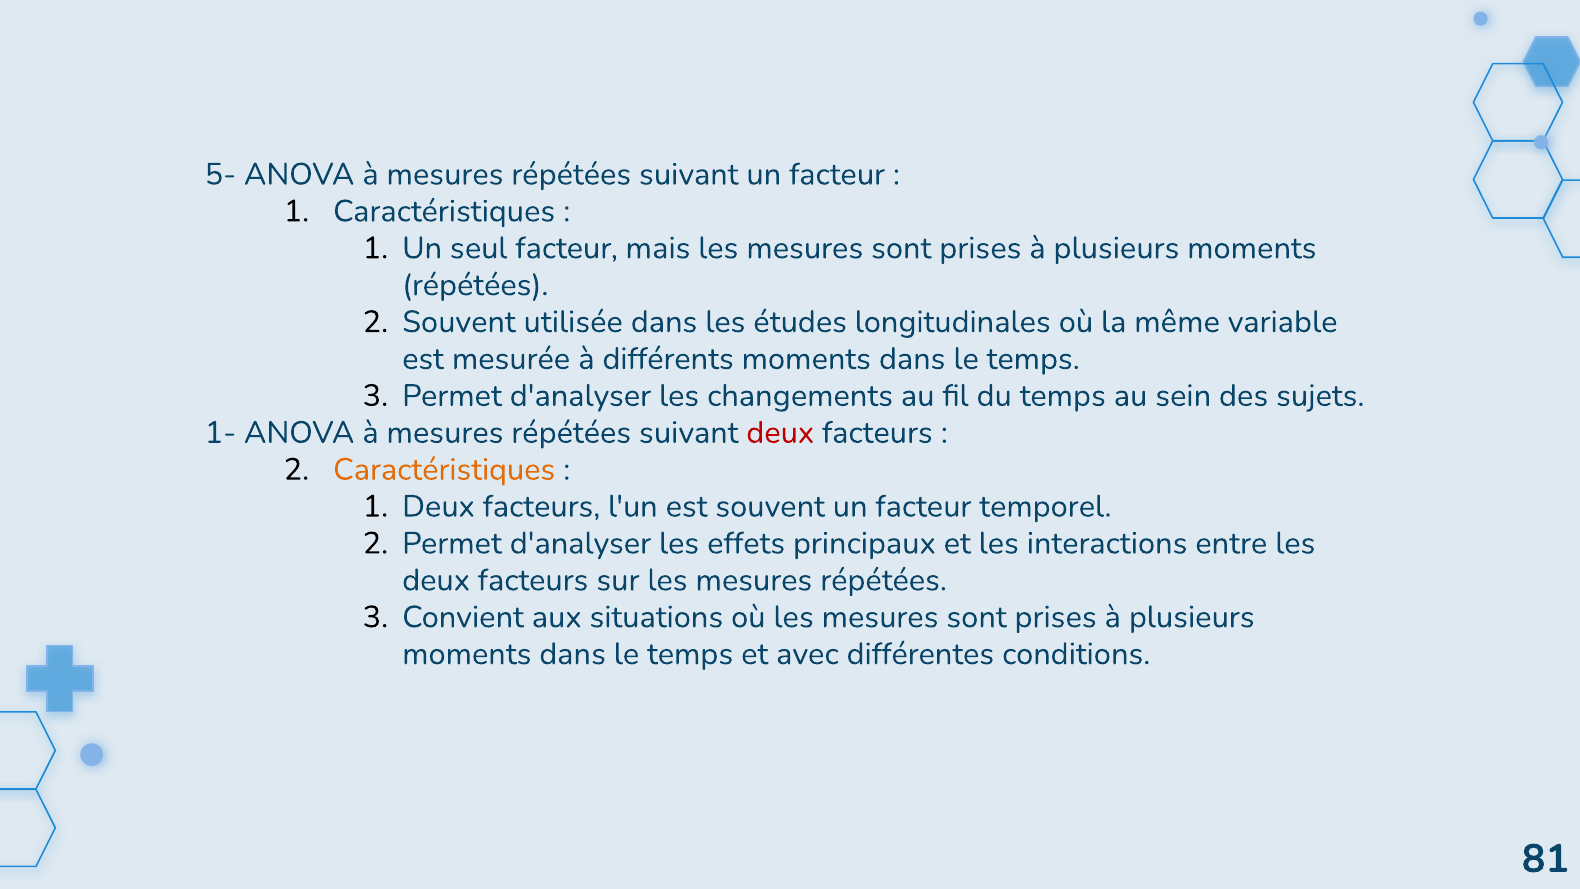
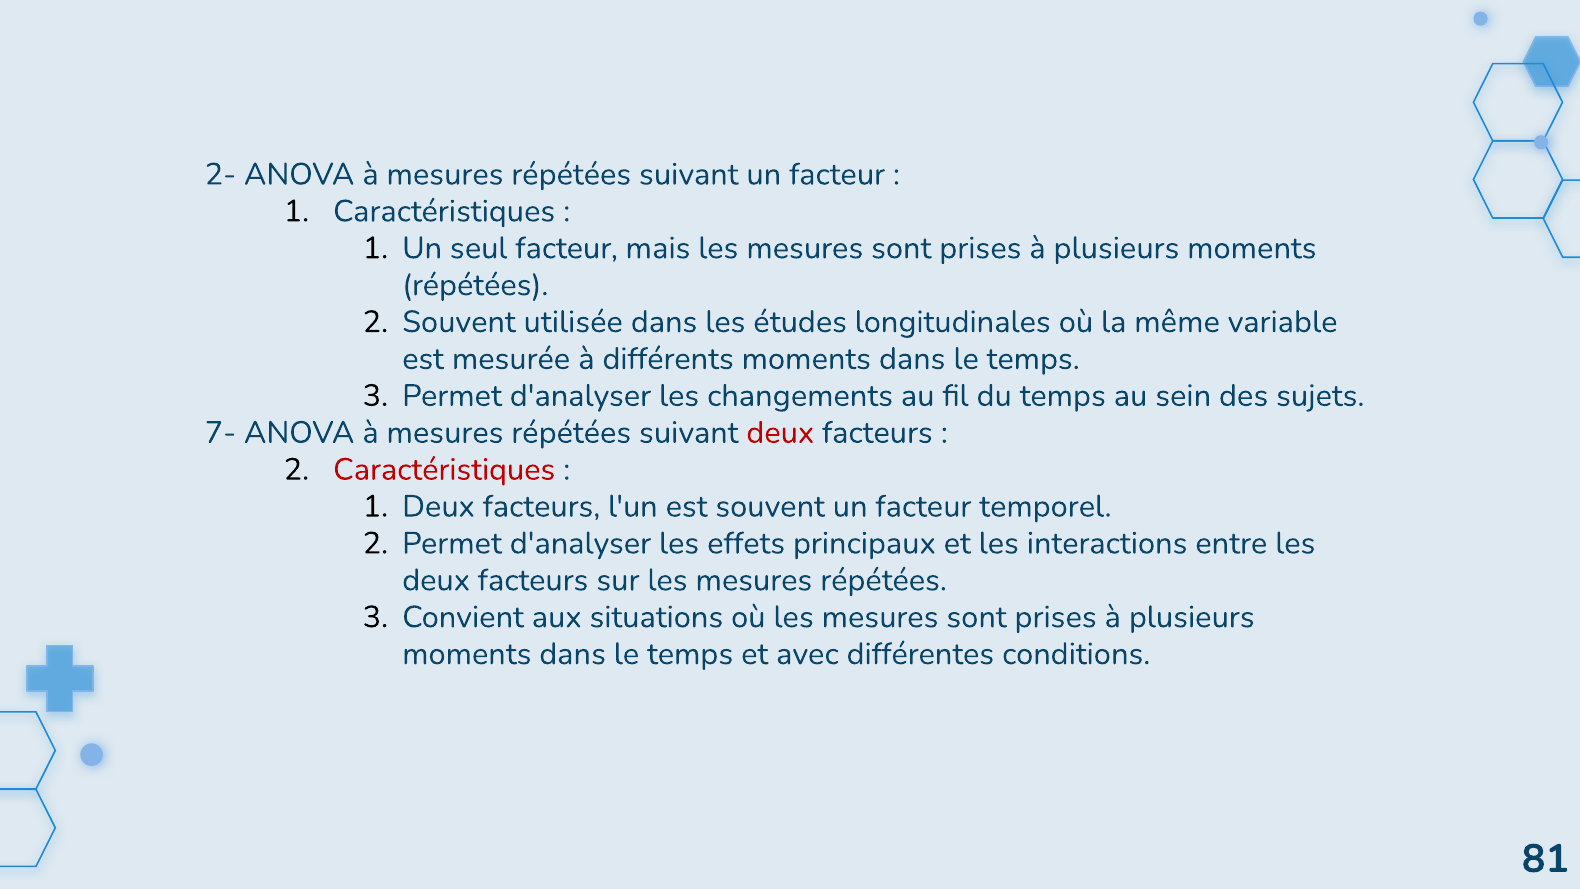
5-: 5- -> 2-
1-: 1- -> 7-
Caractéristiques at (444, 469) colour: orange -> red
